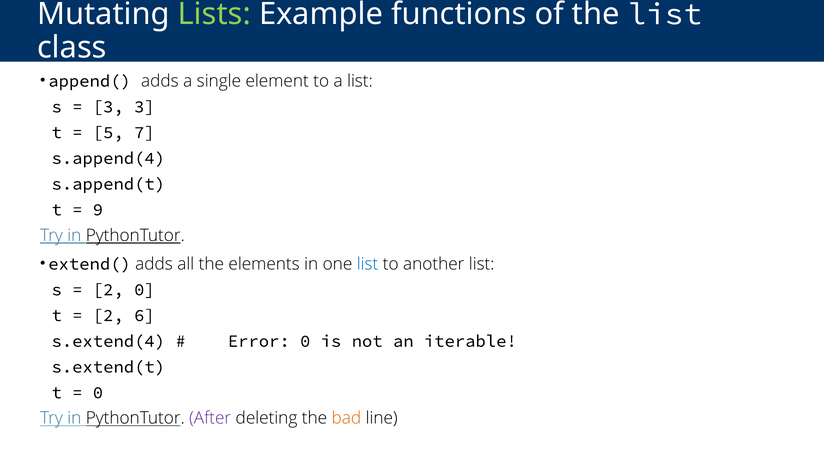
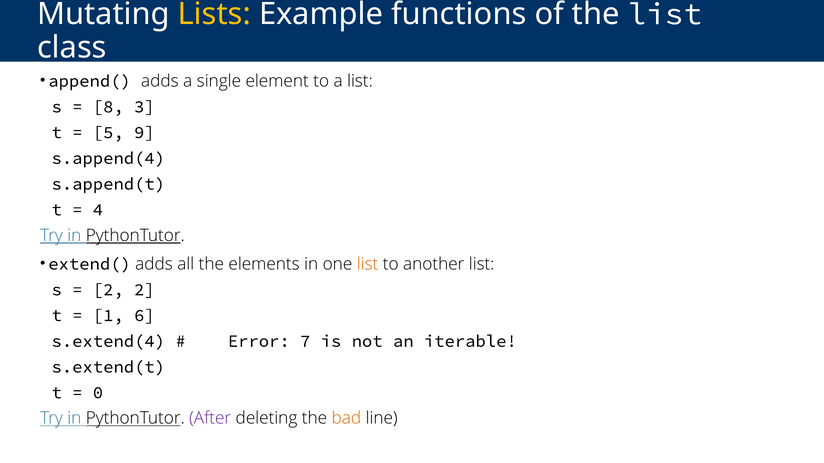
Lists colour: light green -> yellow
3 at (108, 107): 3 -> 8
7: 7 -> 9
9: 9 -> 4
list at (368, 264) colour: blue -> orange
2 0: 0 -> 2
2 at (108, 316): 2 -> 1
Error 0: 0 -> 7
